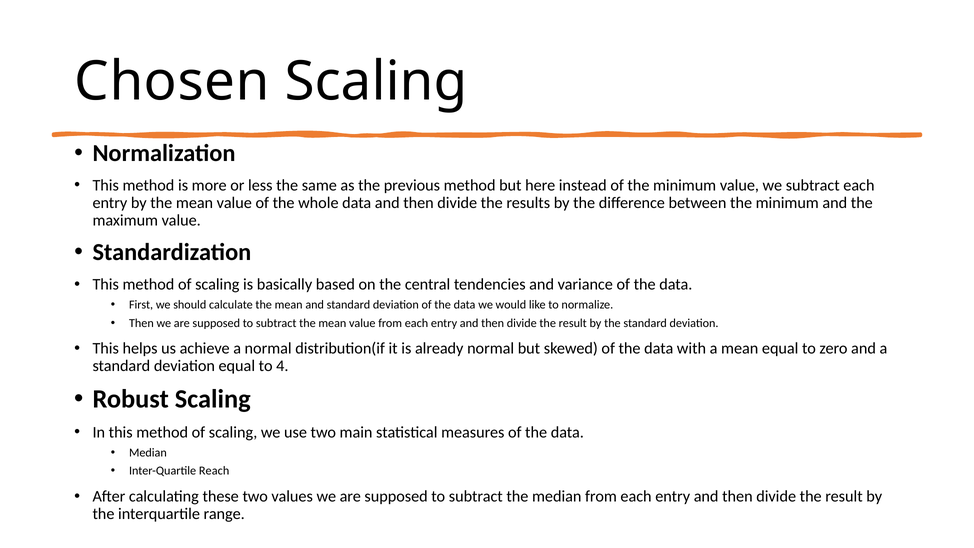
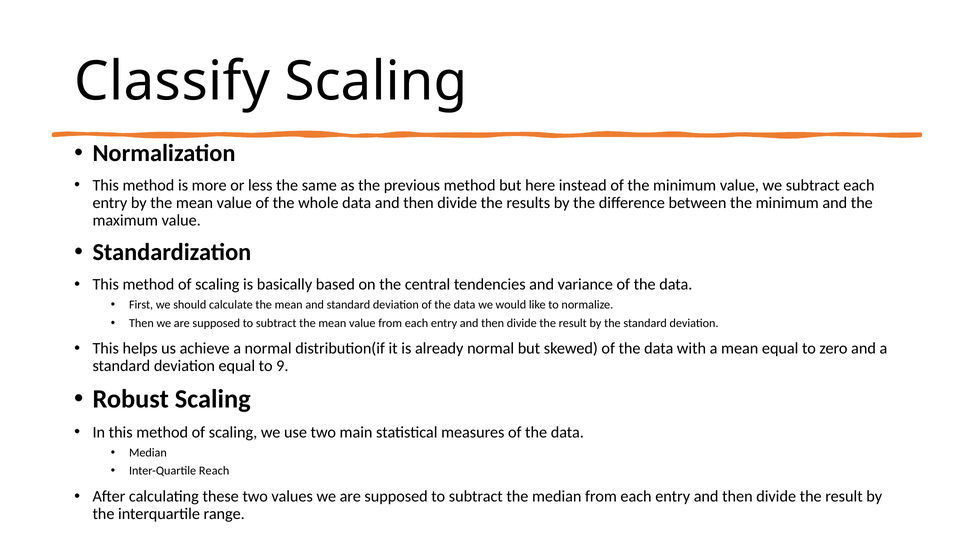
Chosen: Chosen -> Classify
4: 4 -> 9
